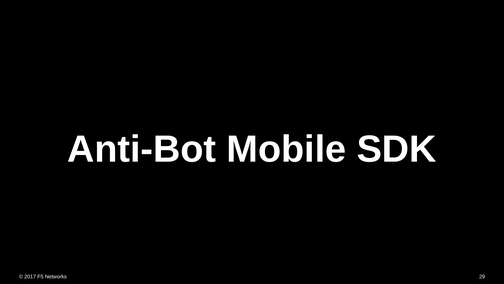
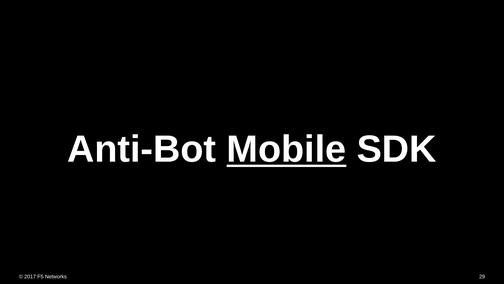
Mobile underline: none -> present
